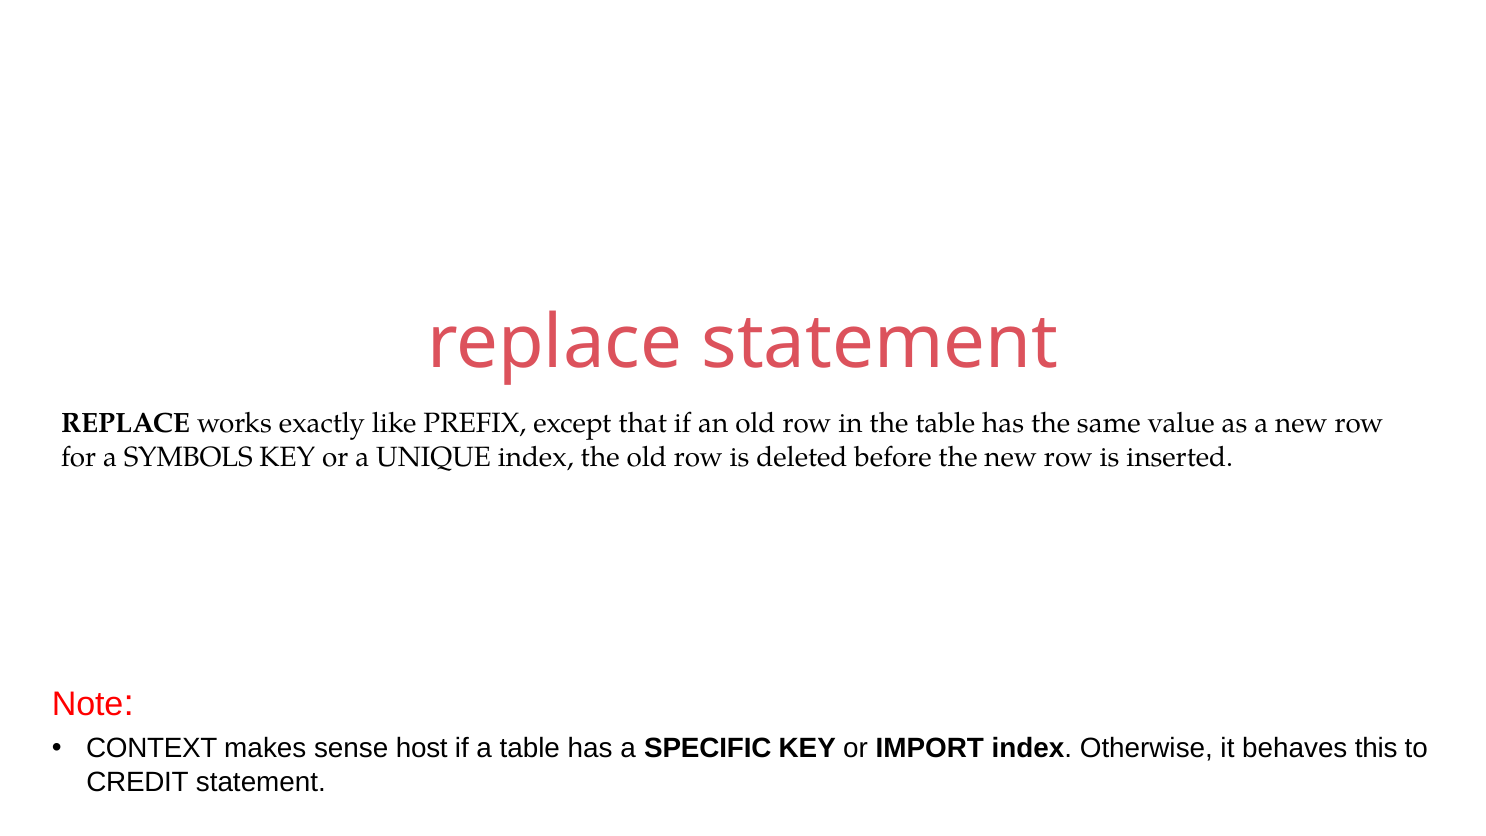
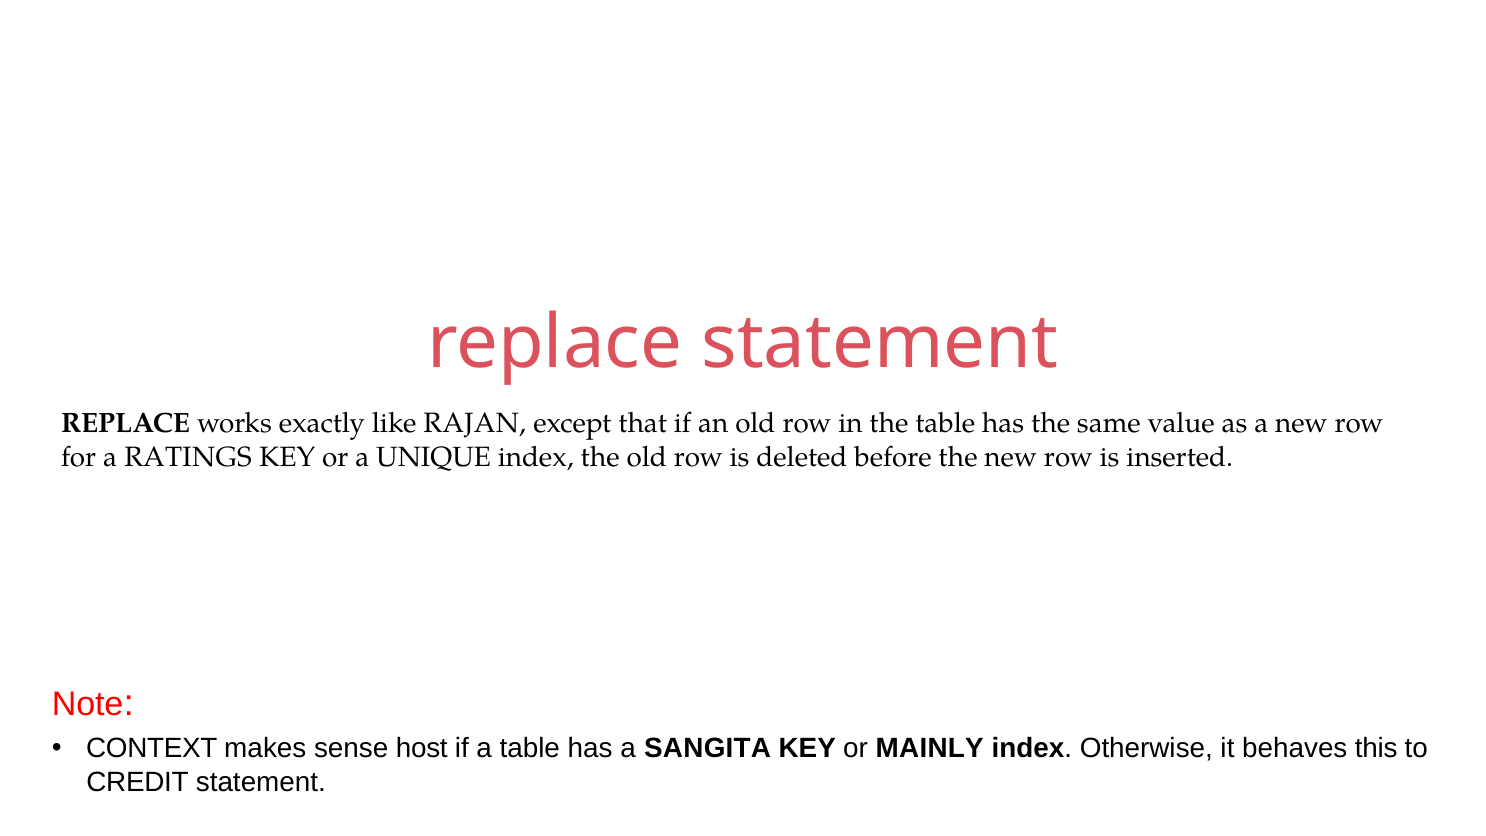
PREFIX: PREFIX -> RAJAN
SYMBOLS: SYMBOLS -> RATINGS
SPECIFIC: SPECIFIC -> SANGITA
IMPORT: IMPORT -> MAINLY
